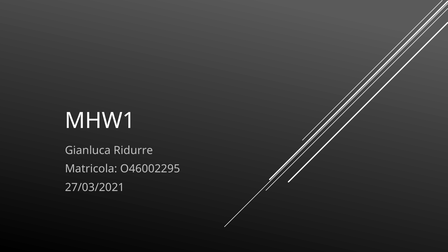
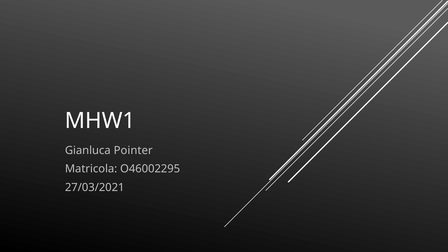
Ridurre: Ridurre -> Pointer
